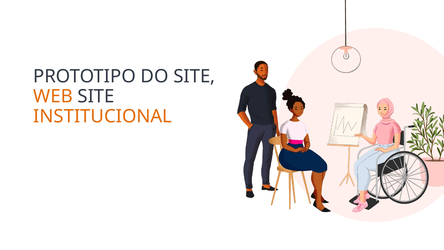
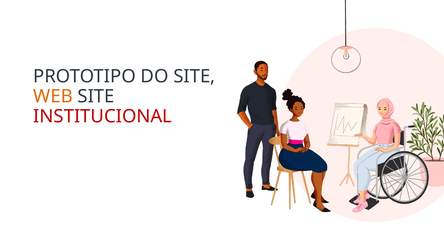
INSTITUCIONAL colour: orange -> red
